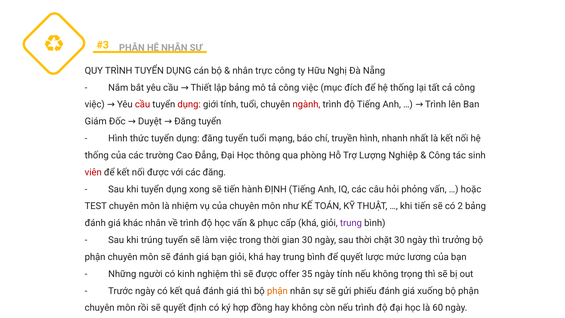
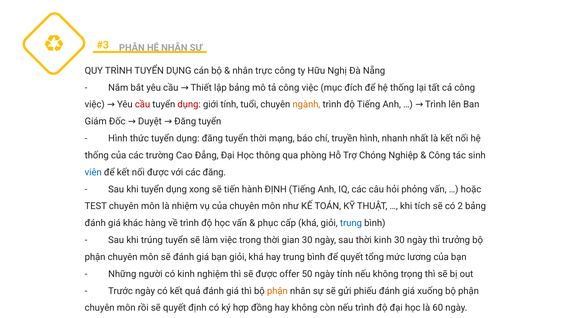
ngành colour: red -> orange
tuyển tuổi: tuổi -> thời
Lượng: Lượng -> Chóng
viên colour: red -> blue
khi tiến: tiến -> tích
khác nhân: nhân -> hàng
trung at (351, 223) colour: purple -> blue
thời chặt: chặt -> kinh
lược: lược -> tổng
35: 35 -> 50
